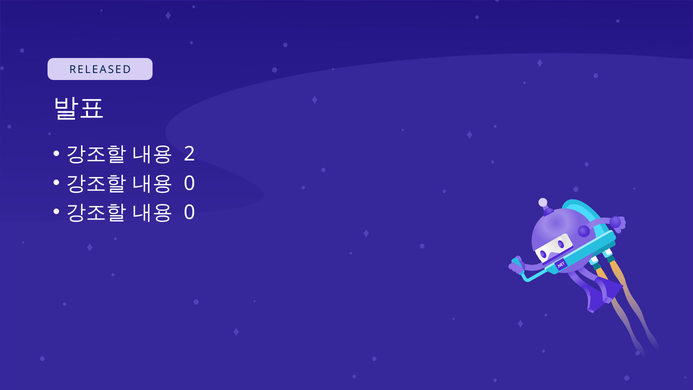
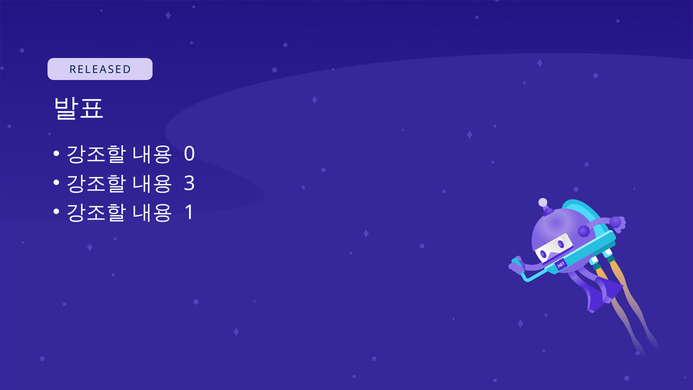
2: 2 -> 0
0 at (189, 183): 0 -> 3
0 at (189, 212): 0 -> 1
